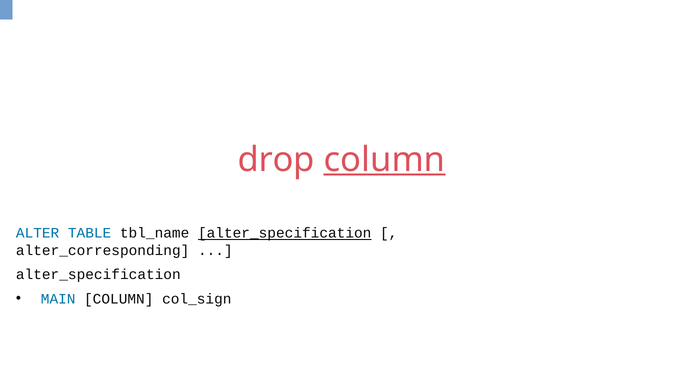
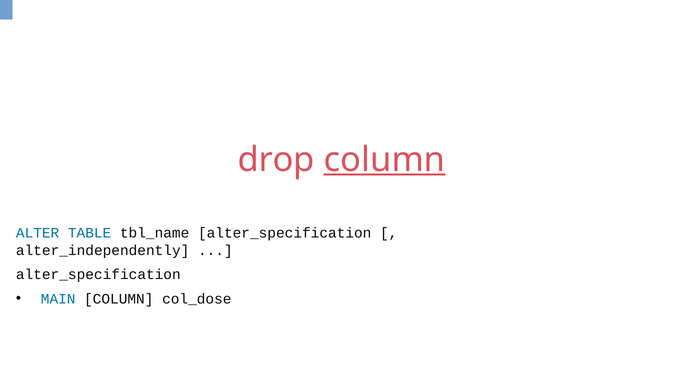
alter_specification at (285, 233) underline: present -> none
alter_corresponding: alter_corresponding -> alter_independently
col_sign: col_sign -> col_dose
